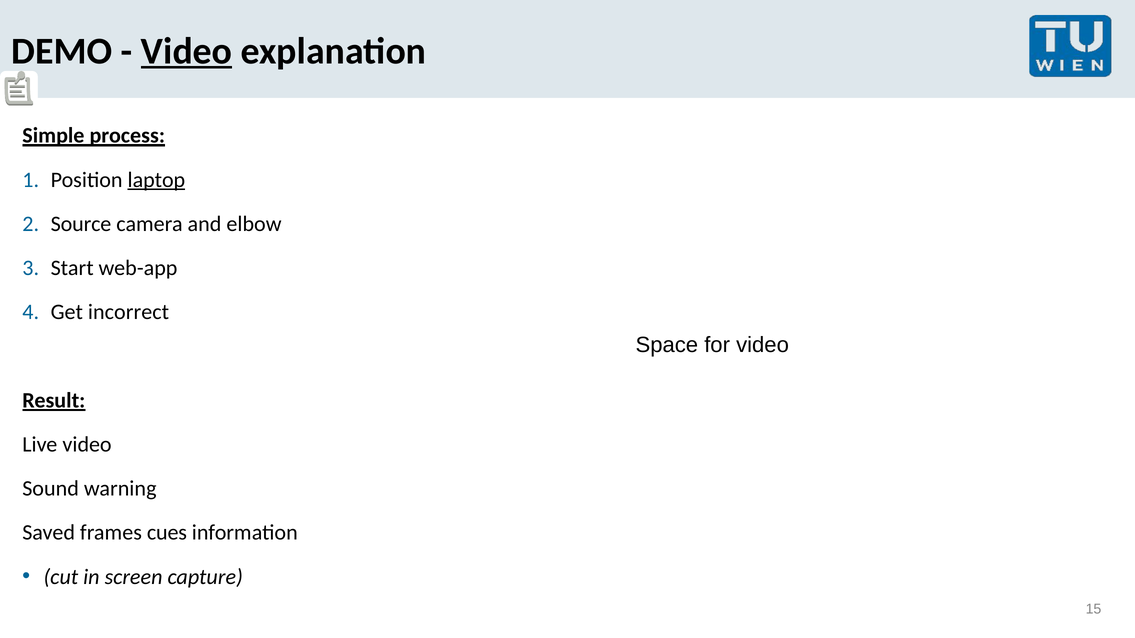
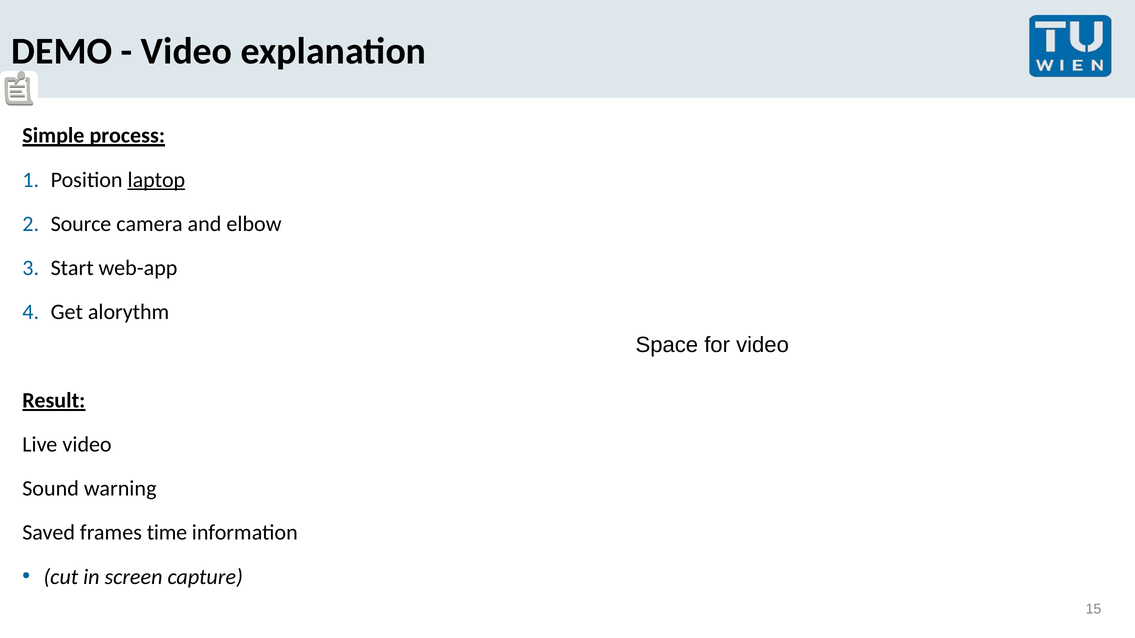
Video at (187, 51) underline: present -> none
incorrect: incorrect -> alorythm
cues: cues -> time
